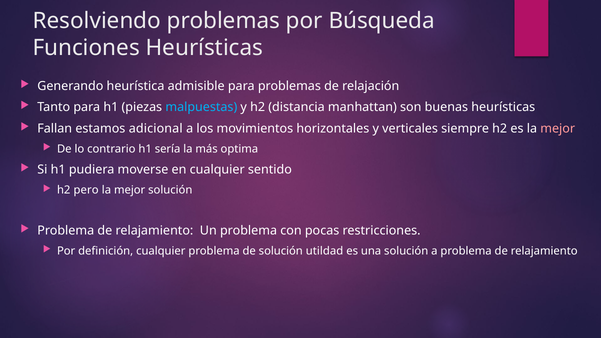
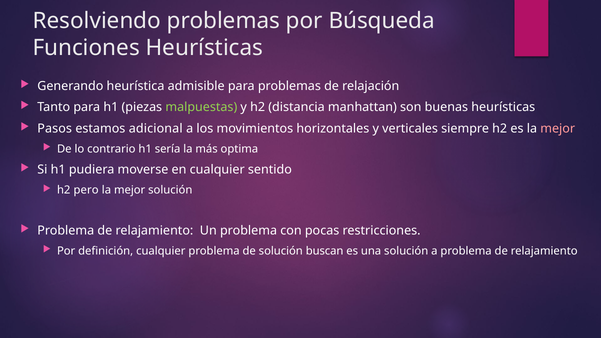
malpuestas colour: light blue -> light green
Fallan: Fallan -> Pasos
utildad: utildad -> buscan
